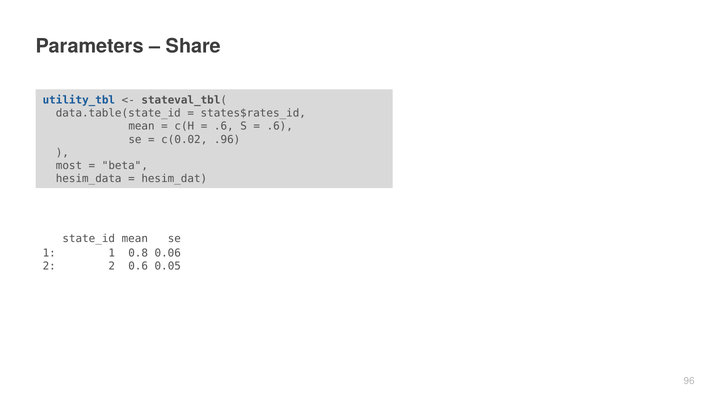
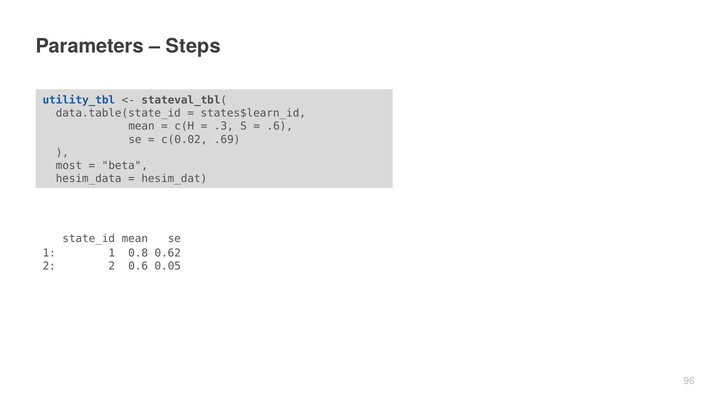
Share: Share -> Steps
states$rates_id: states$rates_id -> states$learn_id
.6 at (224, 126): .6 -> .3
.96: .96 -> .69
0.06: 0.06 -> 0.62
